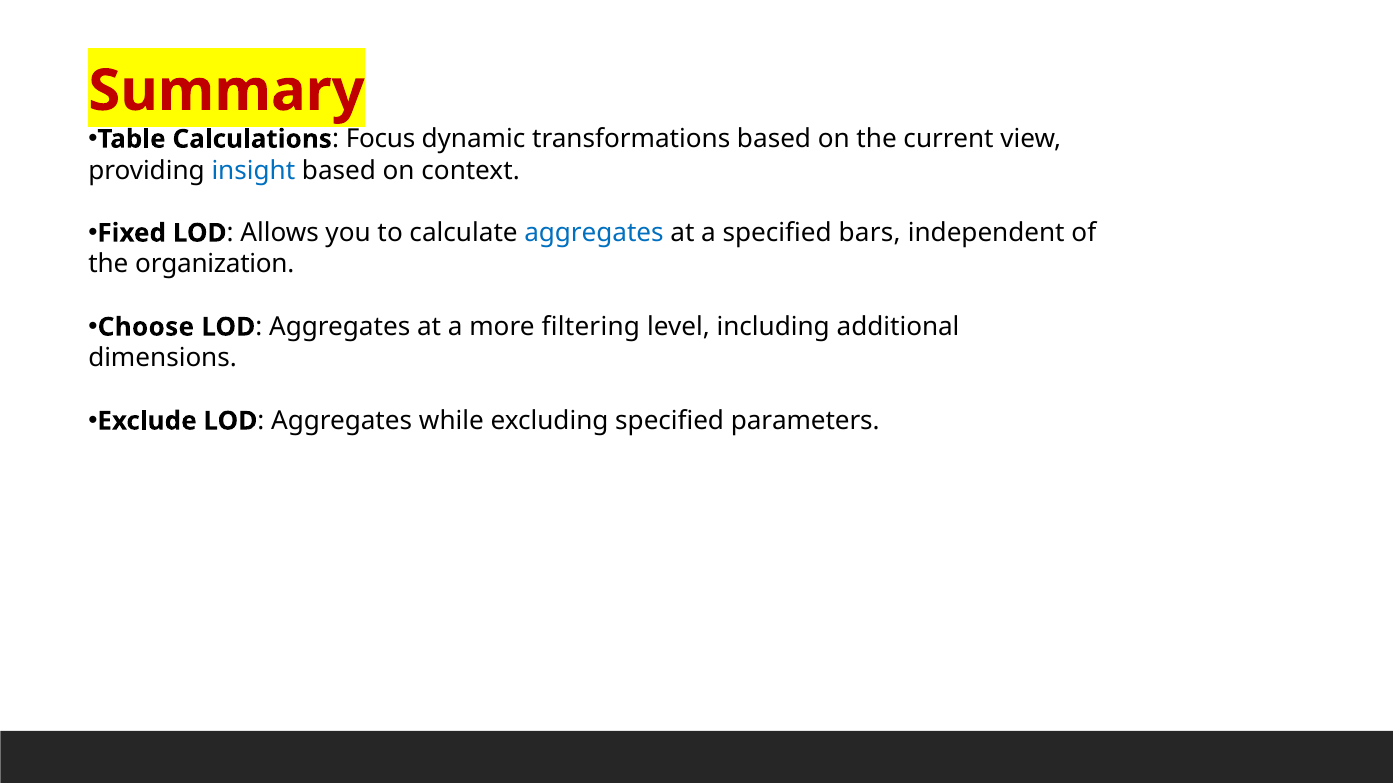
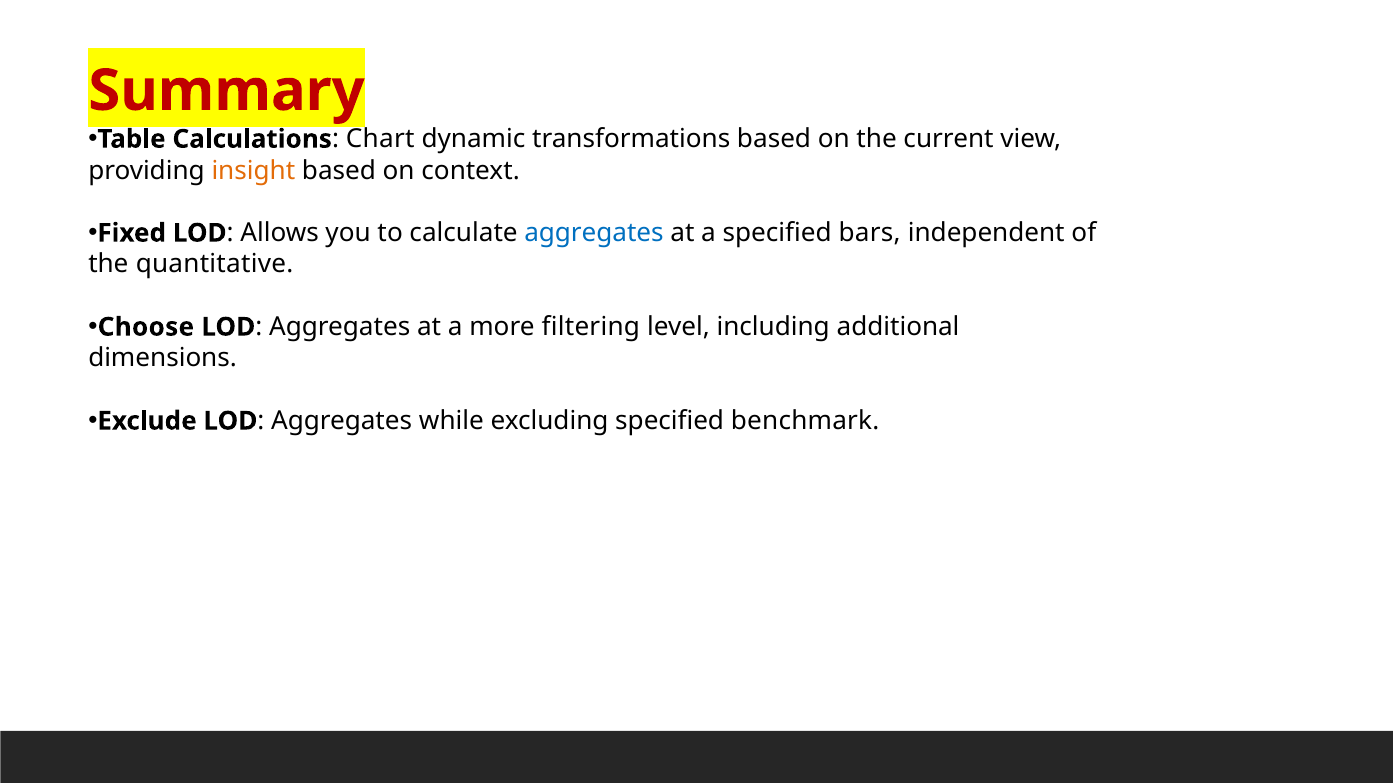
Focus: Focus -> Chart
insight colour: blue -> orange
organization: organization -> quantitative
parameters: parameters -> benchmark
